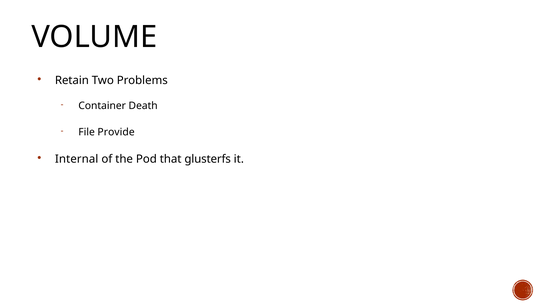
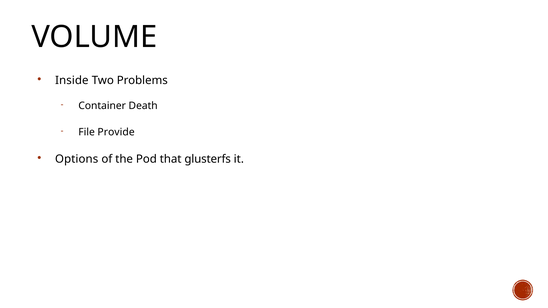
Retain: Retain -> Inside
Internal: Internal -> Options
